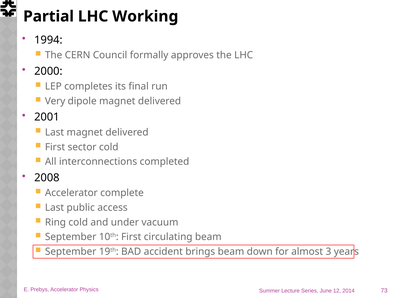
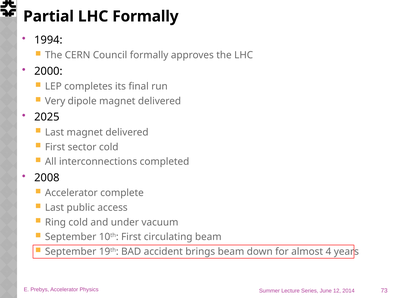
LHC Working: Working -> Formally
2001: 2001 -> 2025
3: 3 -> 4
